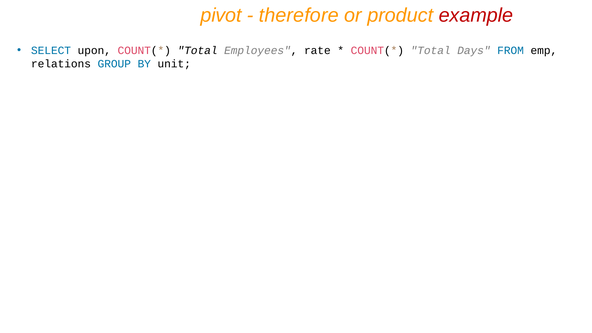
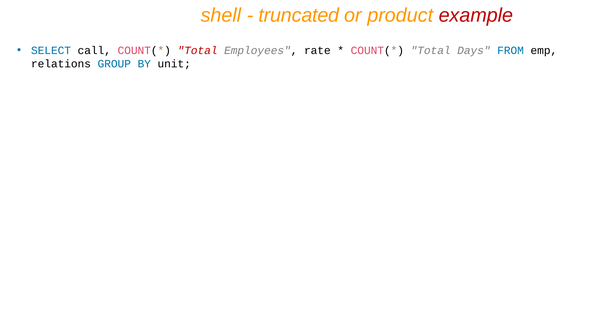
pivot: pivot -> shell
therefore: therefore -> truncated
upon: upon -> call
Total at (198, 50) colour: black -> red
